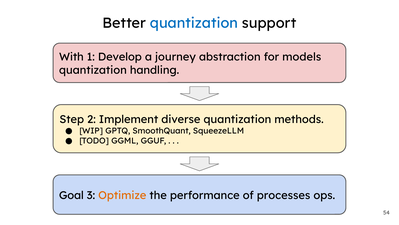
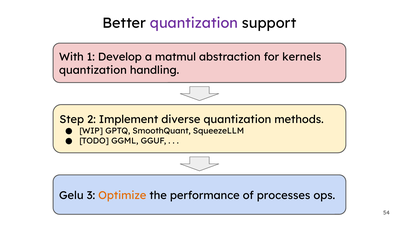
quantization at (194, 23) colour: blue -> purple
journey: journey -> matmul
models: models -> kernels
Goal: Goal -> Gelu
